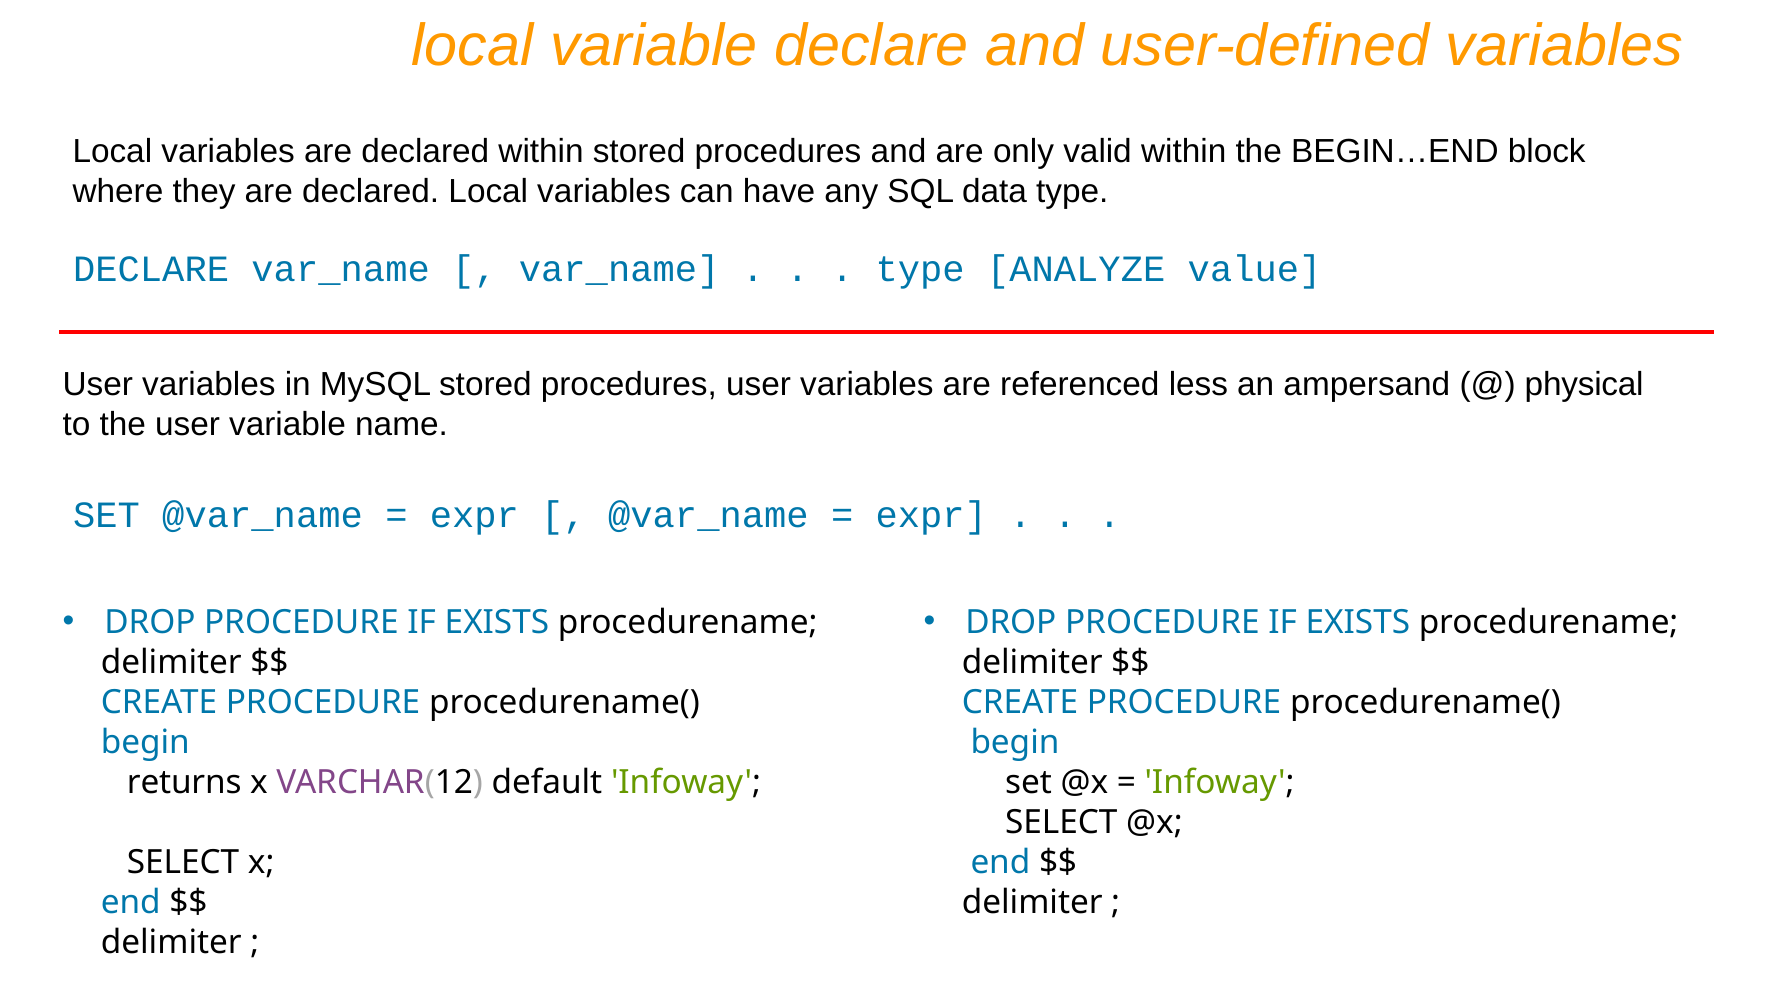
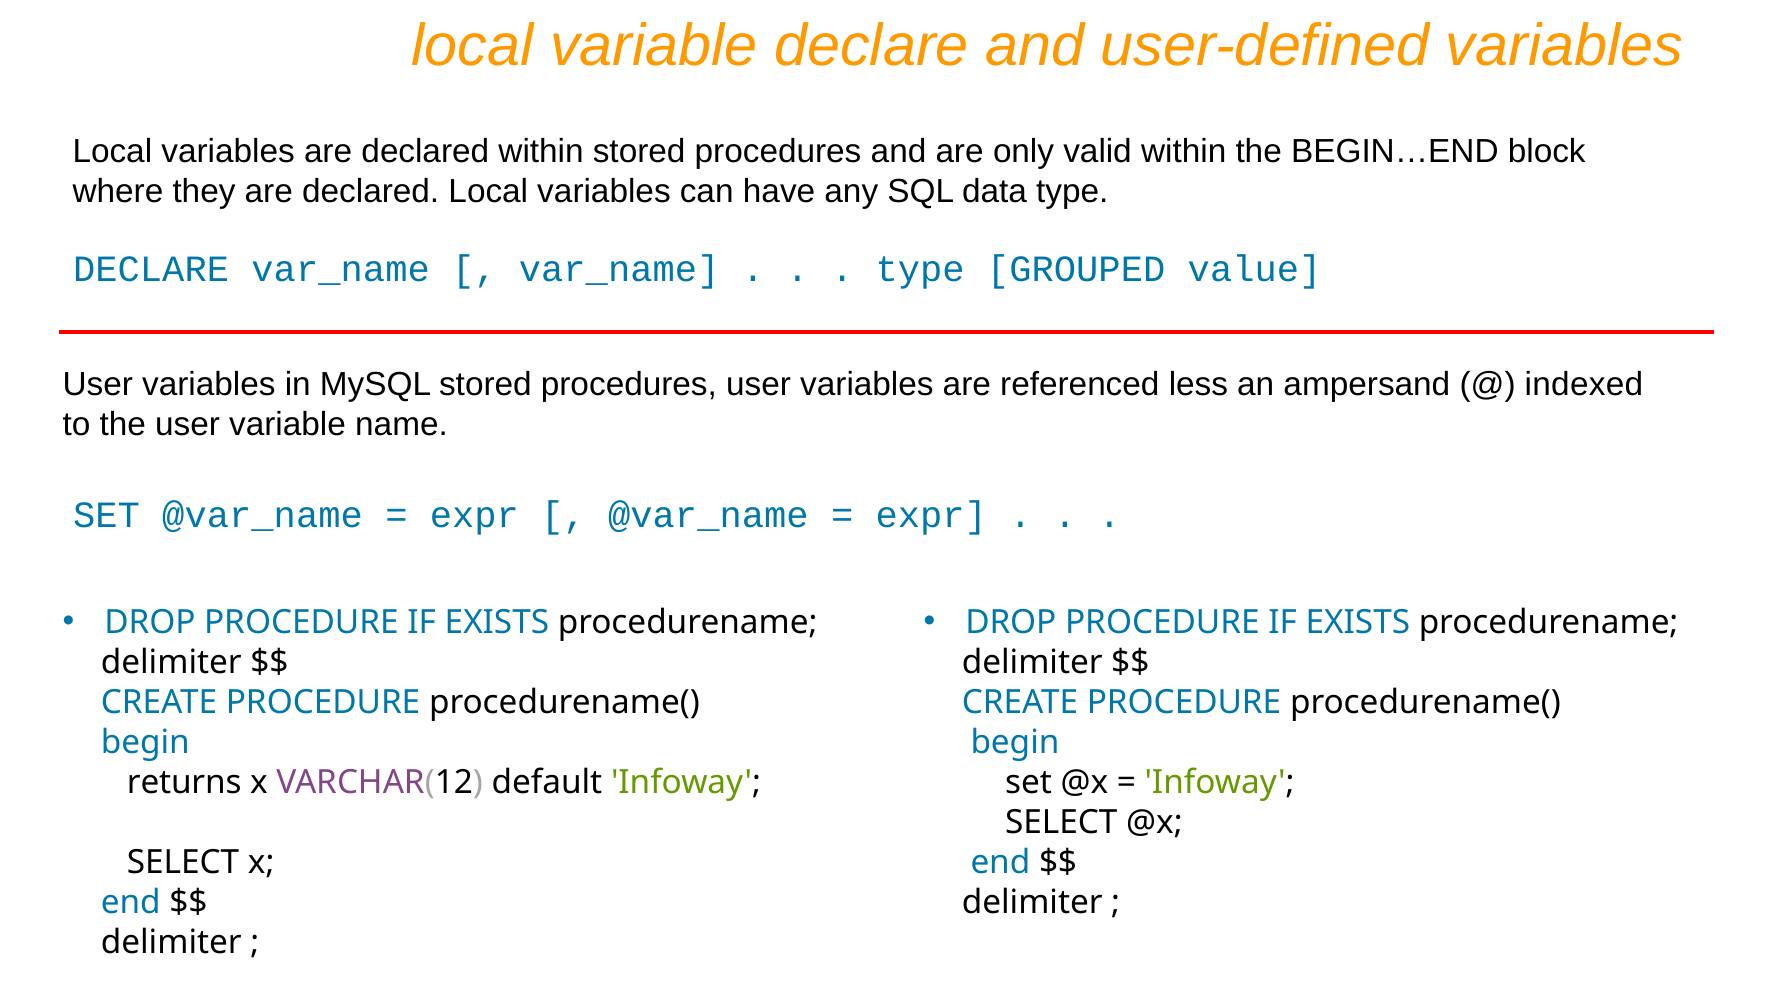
ANALYZE: ANALYZE -> GROUPED
physical: physical -> indexed
